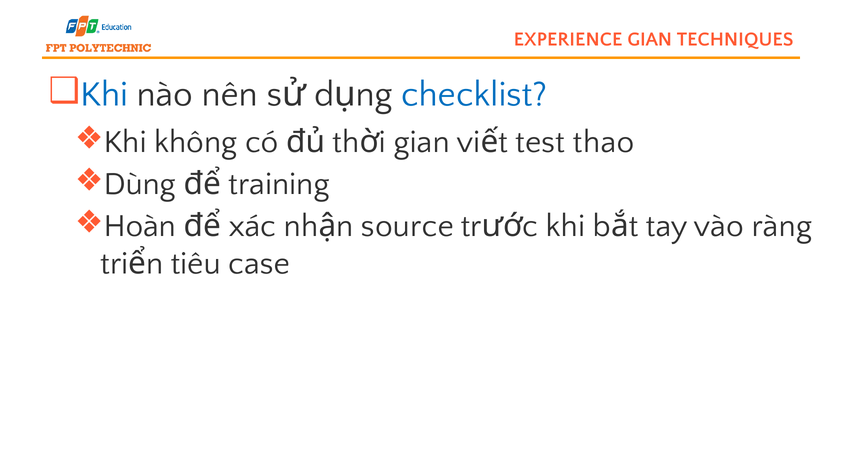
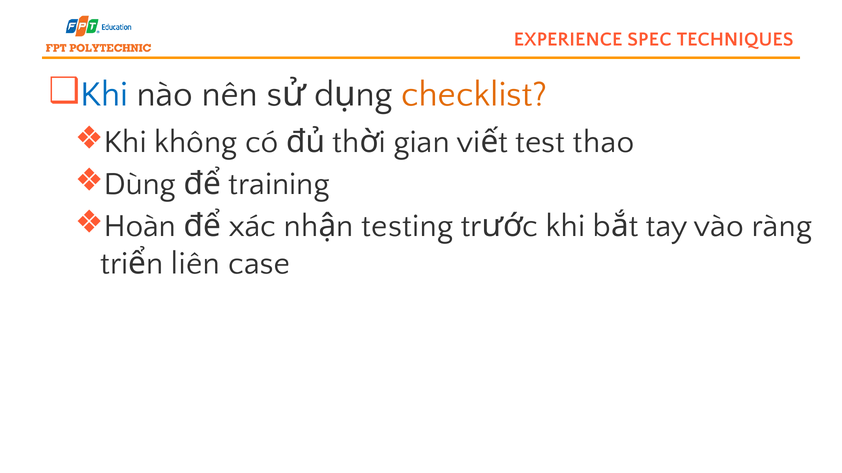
EXPERIENCE GIAN: GIAN -> SPEC
checklist colour: blue -> orange
source: source -> testing
tiêu: tiêu -> liên
